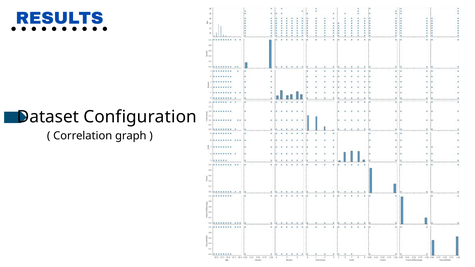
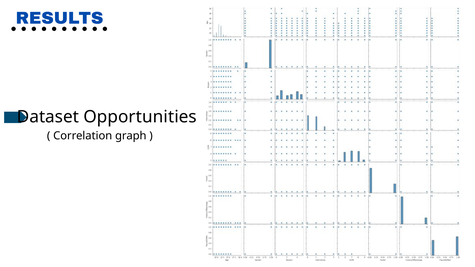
Configuration: Configuration -> Opportunities
